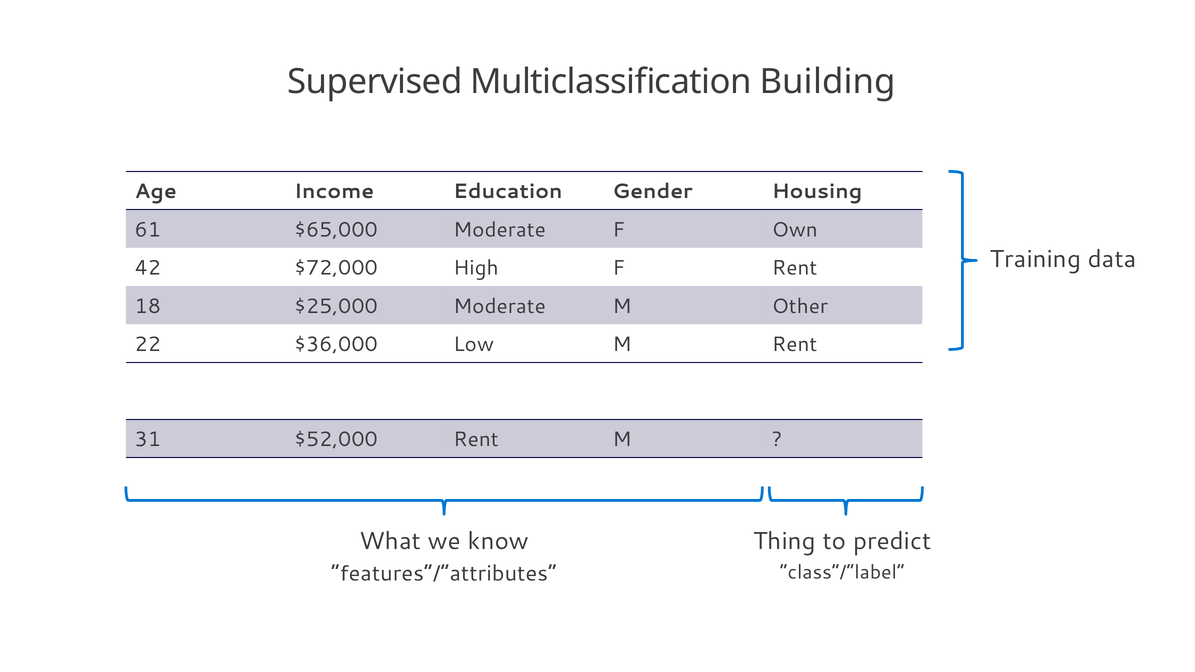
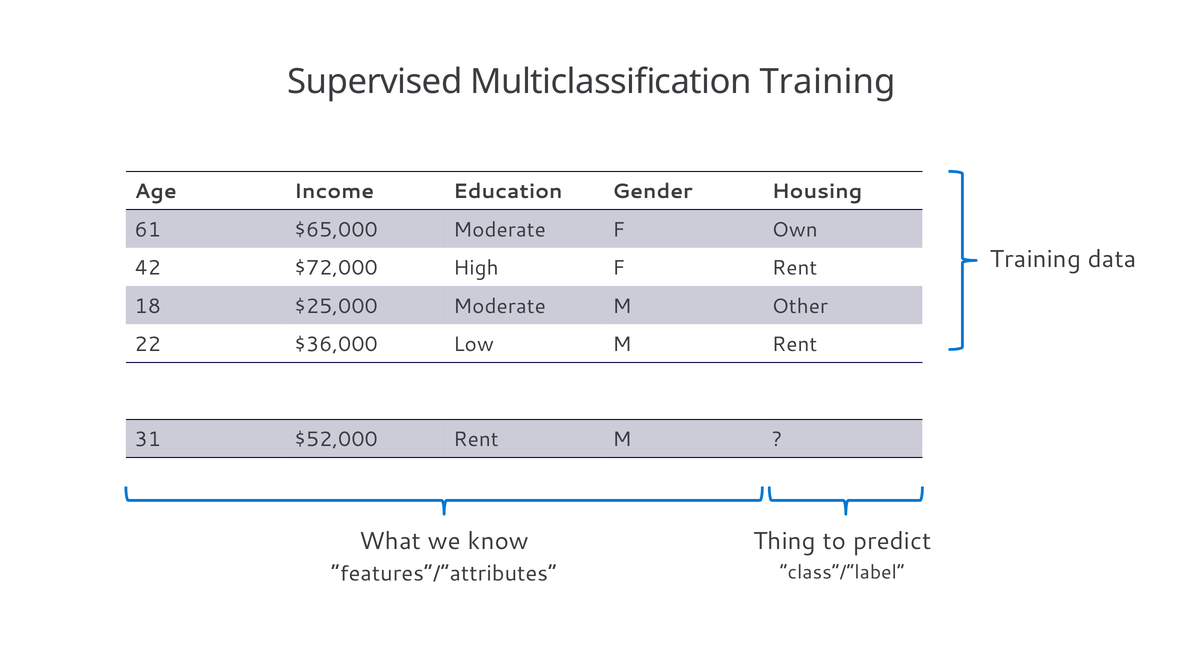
Multiclassification Building: Building -> Training
